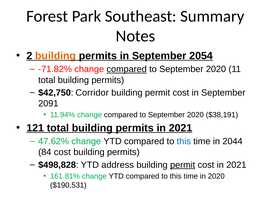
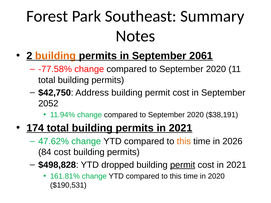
2054: 2054 -> 2061
-71.82%: -71.82% -> -77.58%
compared at (127, 69) underline: present -> none
Corridor: Corridor -> Address
2091: 2091 -> 2052
121: 121 -> 174
this at (184, 142) colour: blue -> orange
2044: 2044 -> 2026
address: address -> dropped
